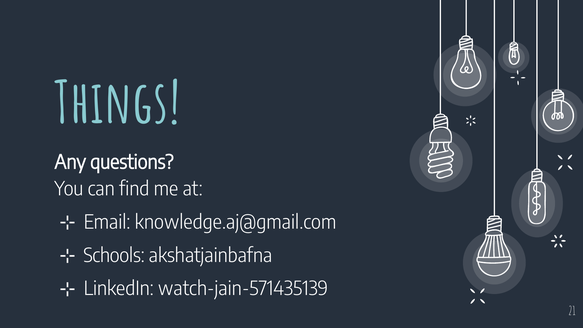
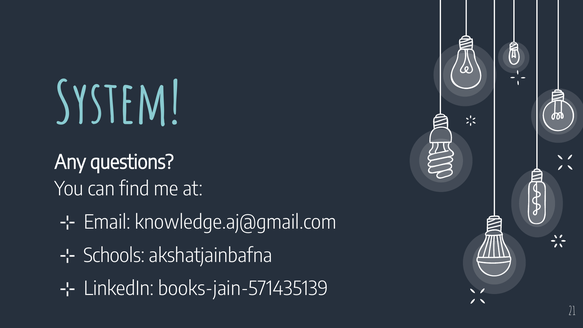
Things: Things -> System
watch-jain-571435139: watch-jain-571435139 -> books-jain-571435139
